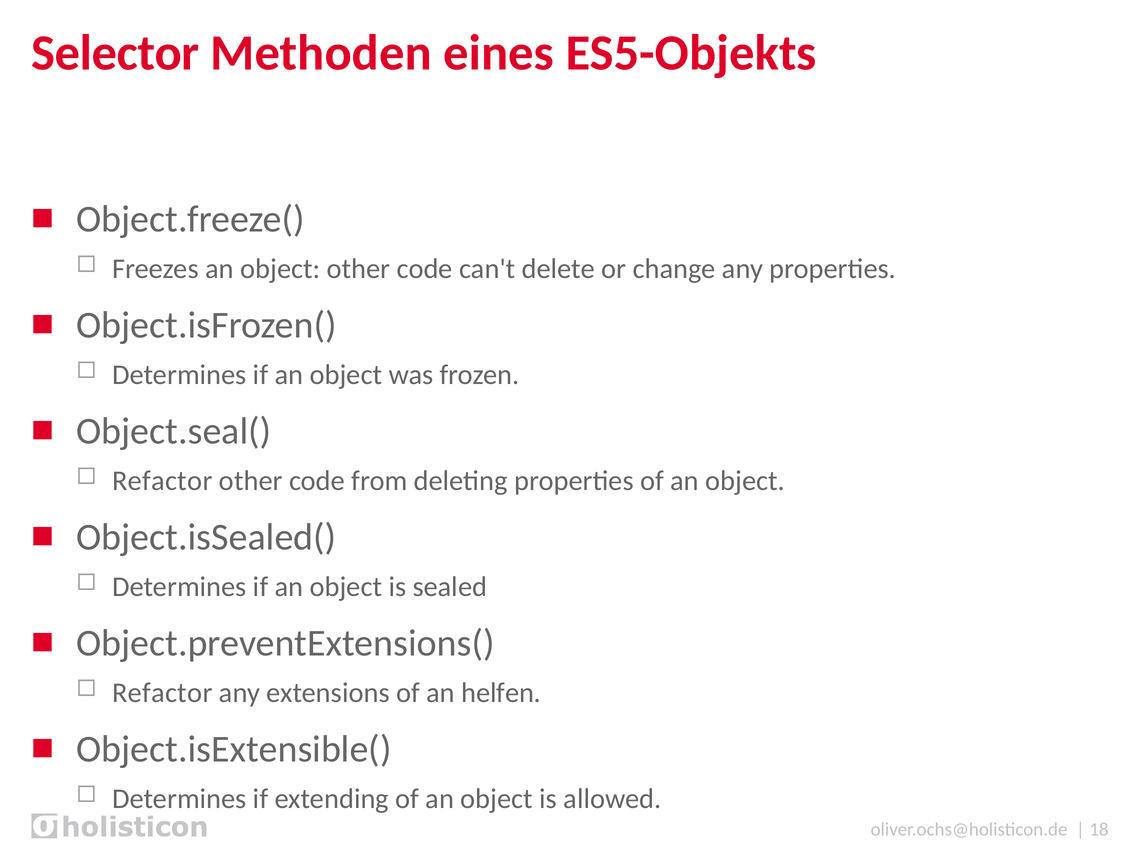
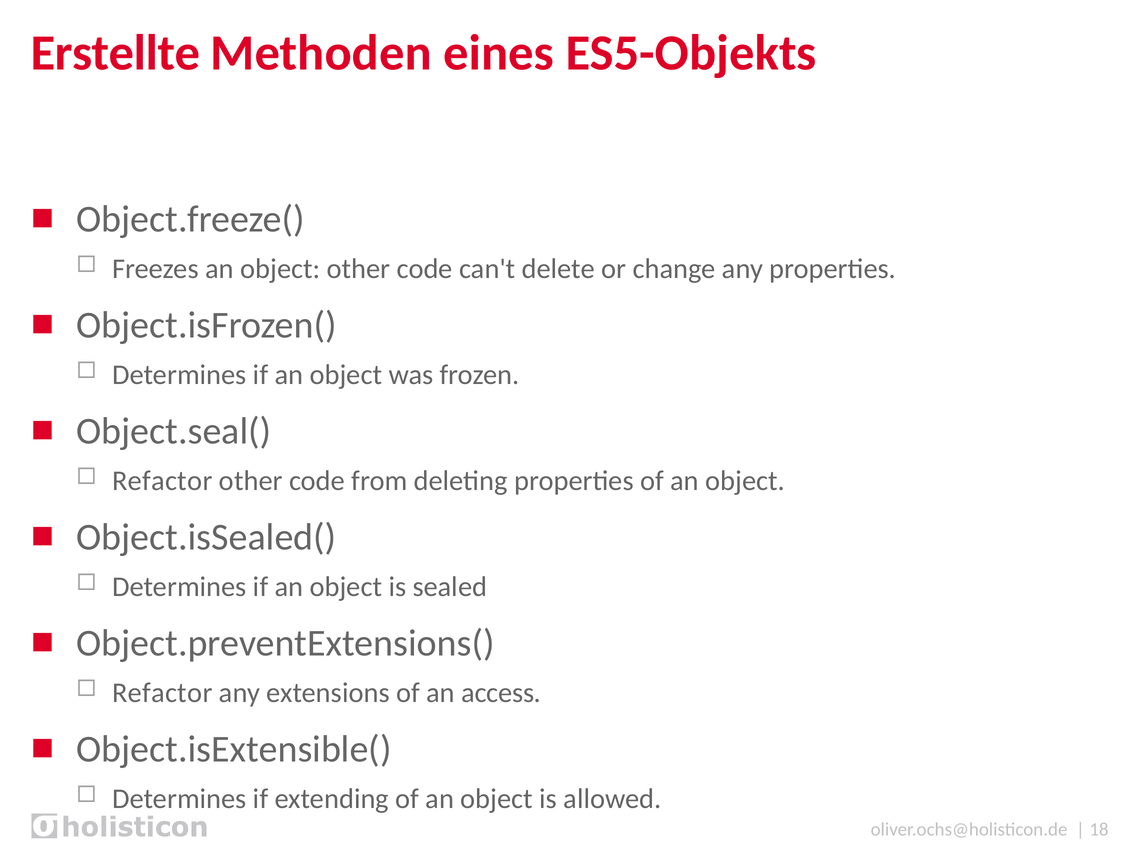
Selector: Selector -> Erstellte
helfen: helfen -> access
